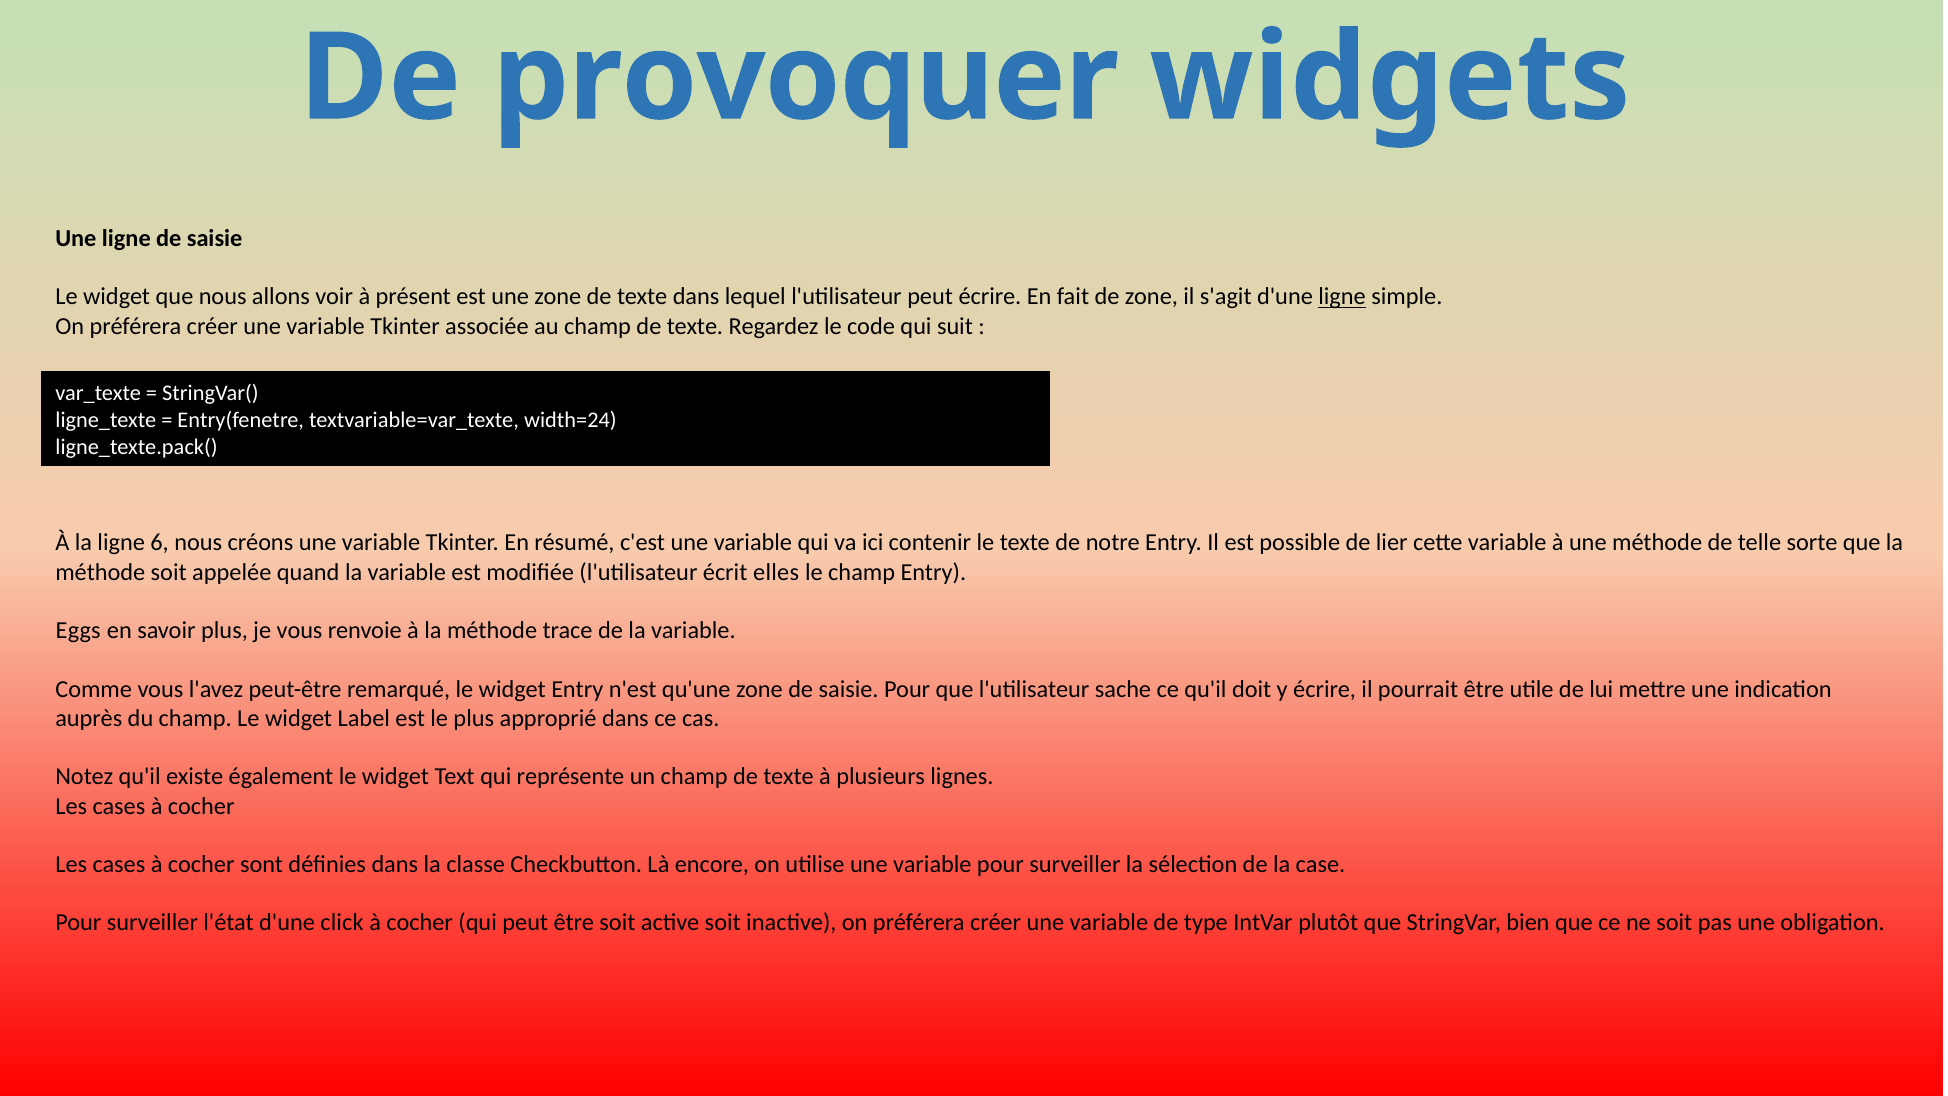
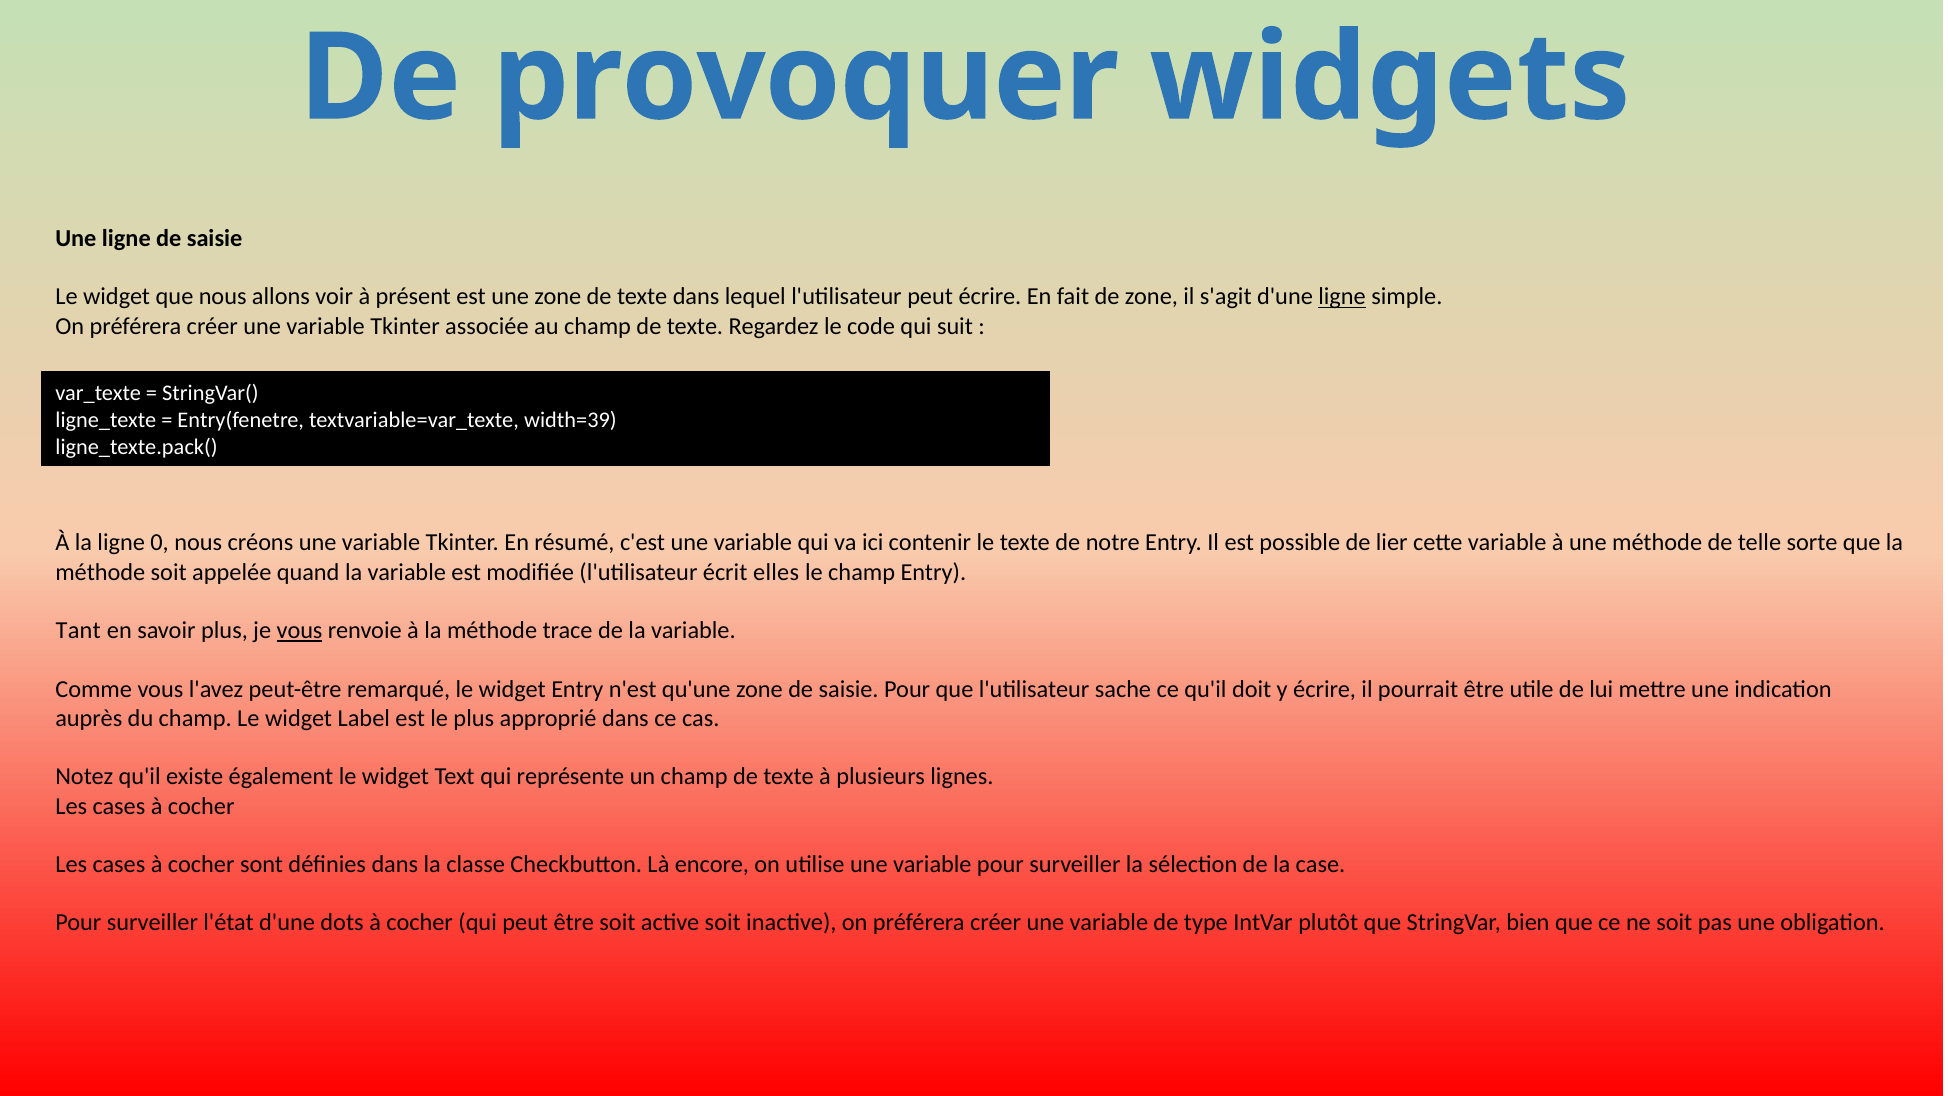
width=24: width=24 -> width=39
6: 6 -> 0
Eggs: Eggs -> Tant
vous at (300, 630) underline: none -> present
click: click -> dots
